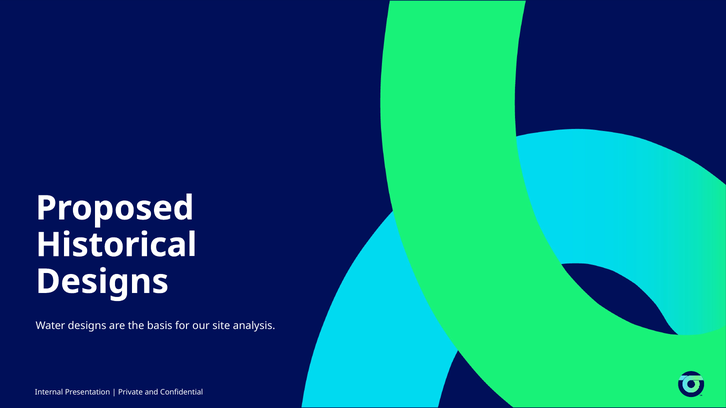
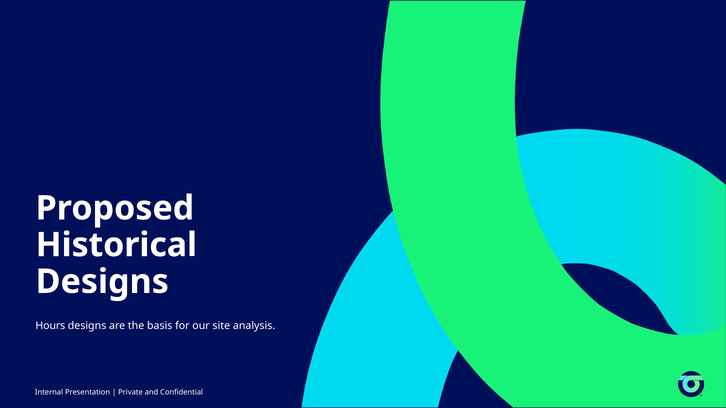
Water: Water -> Hours
